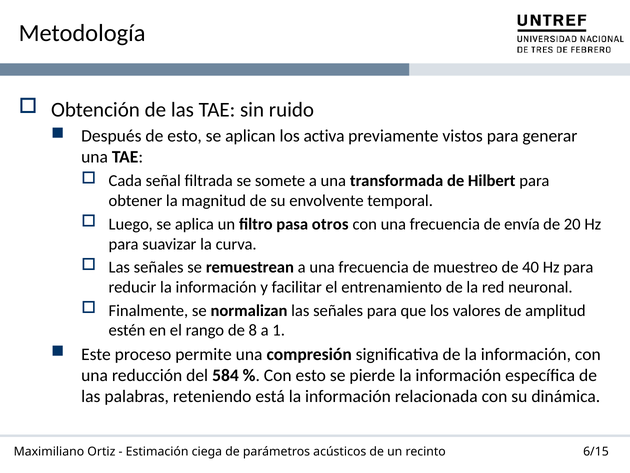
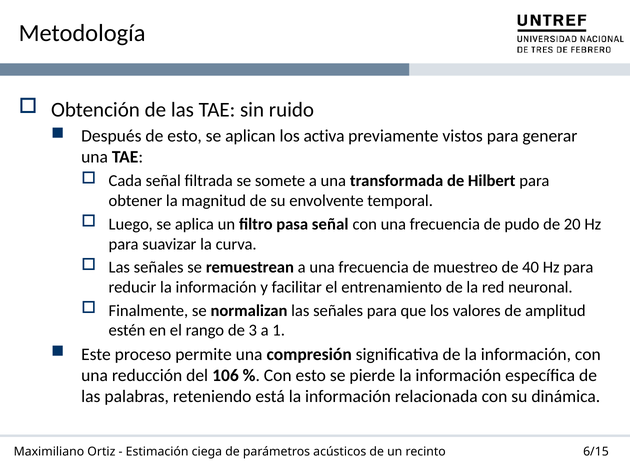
pasa otros: otros -> señal
envía: envía -> pudo
8: 8 -> 3
584: 584 -> 106
